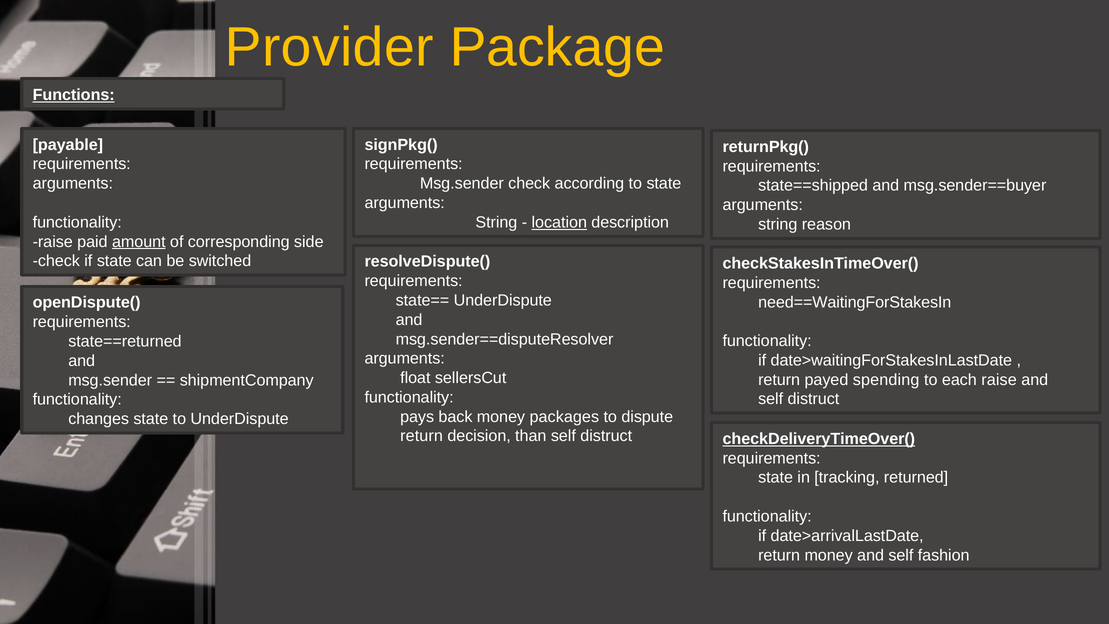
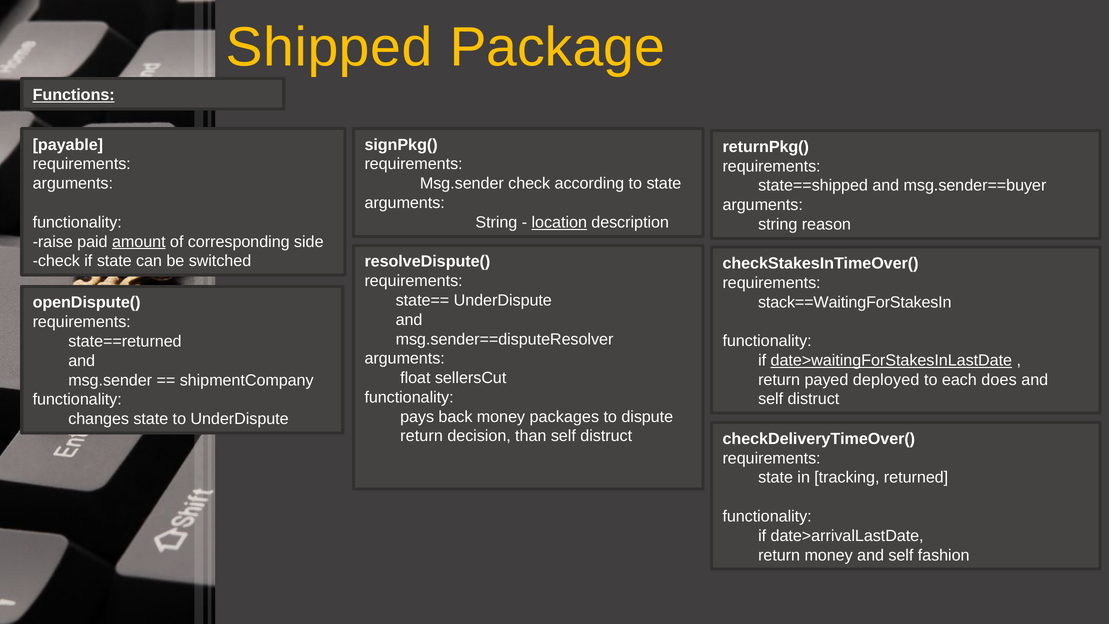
Provider: Provider -> Shipped
need==WaitingForStakesIn: need==WaitingForStakesIn -> stack==WaitingForStakesIn
date>waitingForStakesInLastDate underline: none -> present
spending: spending -> deployed
each raise: raise -> does
checkDeliveryTimeOver( underline: present -> none
